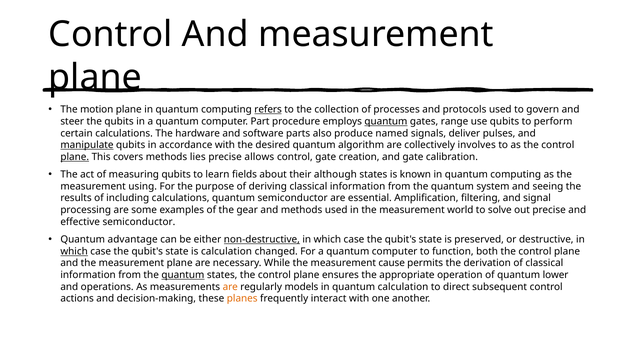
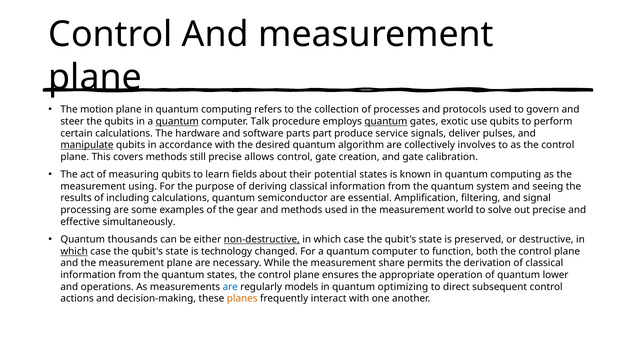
refers underline: present -> none
quantum at (177, 121) underline: none -> present
Part: Part -> Talk
range: range -> exotic
also: also -> part
named: named -> service
plane at (75, 157) underline: present -> none
lies: lies -> still
although: although -> potential
effective semiconductor: semiconductor -> simultaneously
advantage: advantage -> thousands
is calculation: calculation -> technology
cause: cause -> share
quantum at (183, 275) underline: present -> none
are at (230, 287) colour: orange -> blue
quantum calculation: calculation -> optimizing
